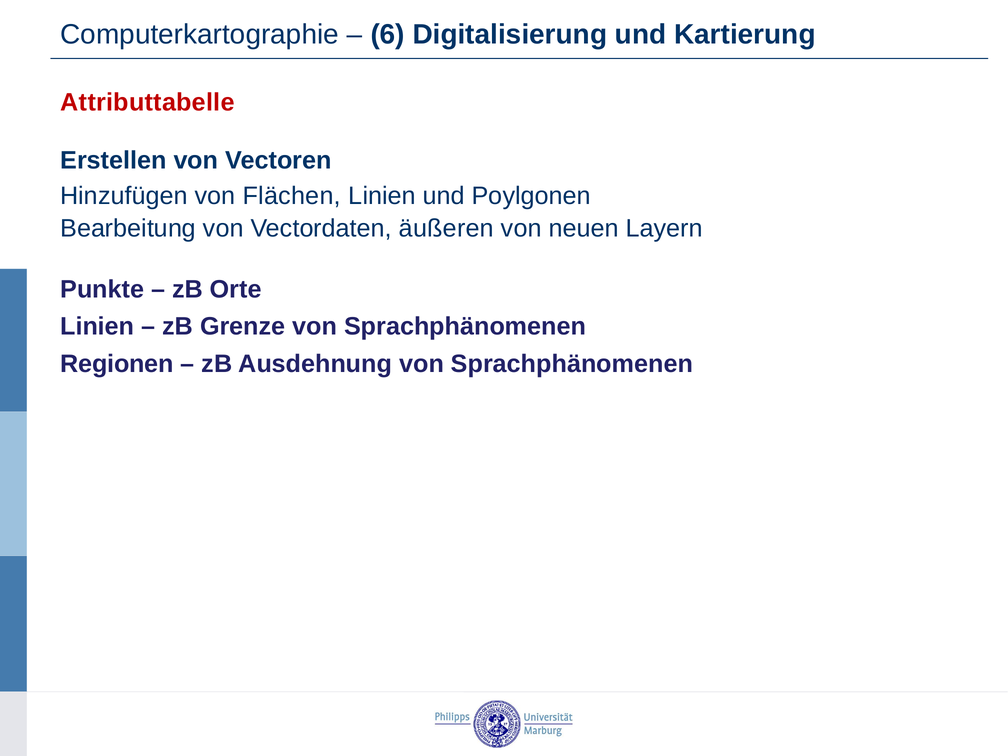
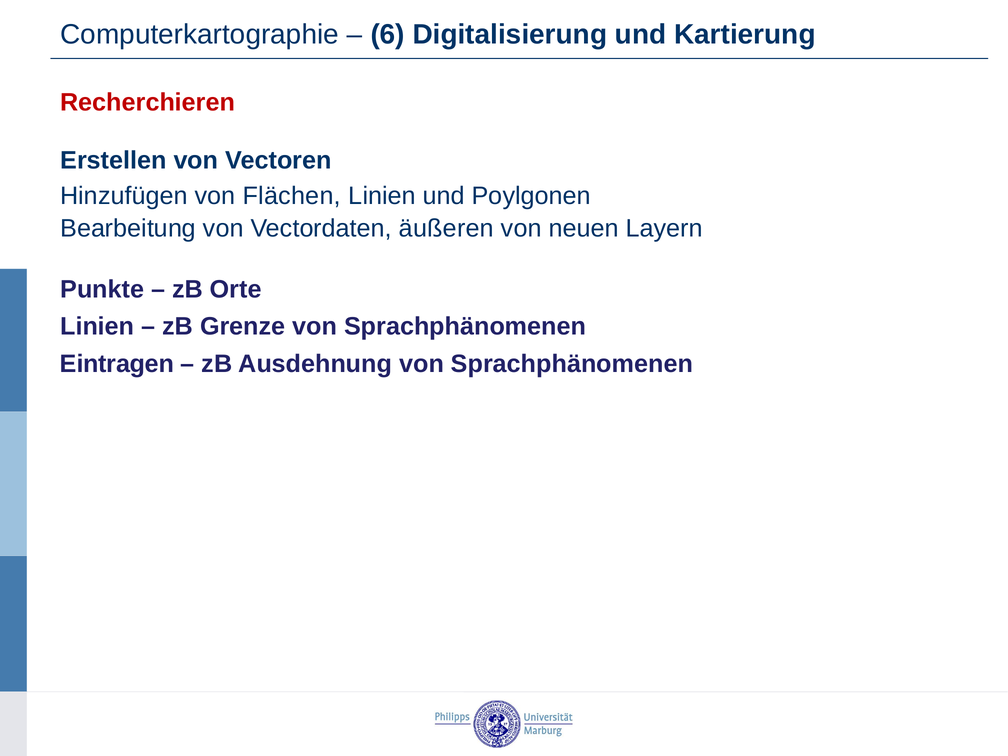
Attributtabelle: Attributtabelle -> Recherchieren
Regionen: Regionen -> Eintragen
